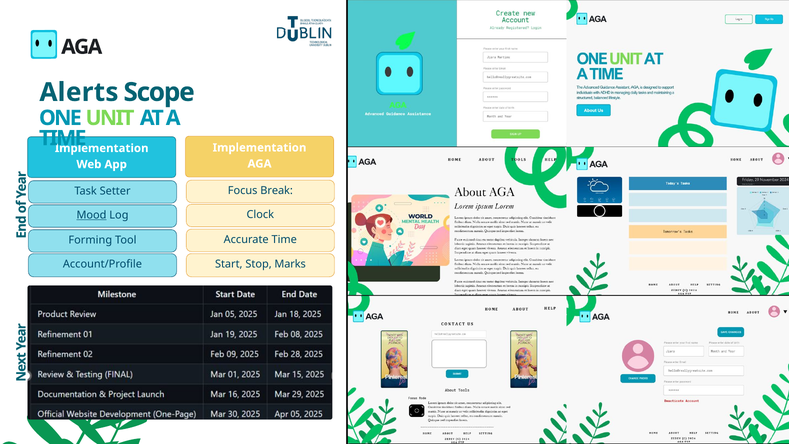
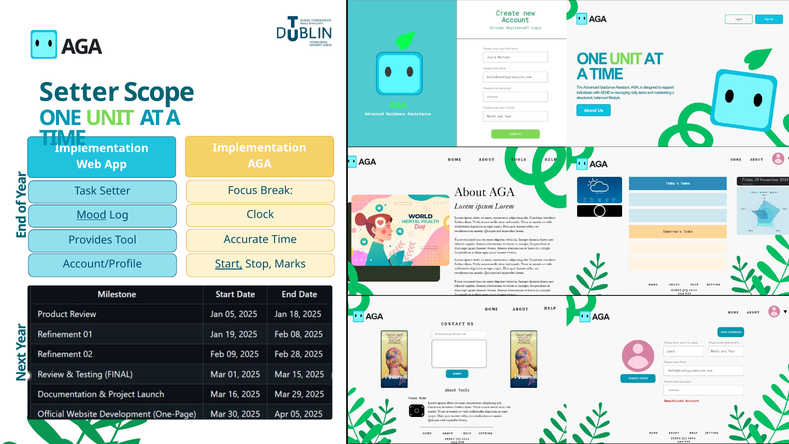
Alerts at (79, 92): Alerts -> Setter
Forming: Forming -> Provides
Start underline: none -> present
